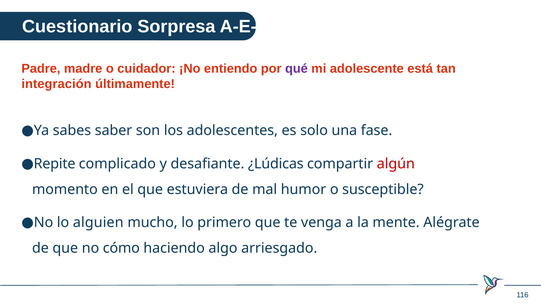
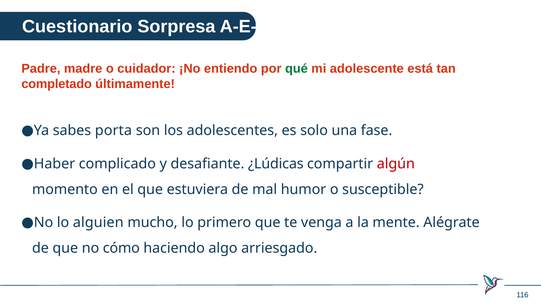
qué colour: purple -> green
integración: integración -> completado
saber: saber -> porta
Repite: Repite -> Haber
